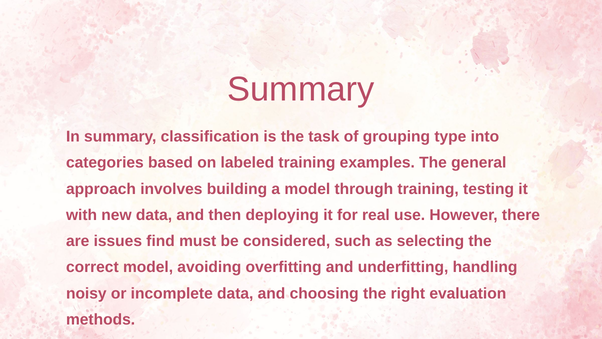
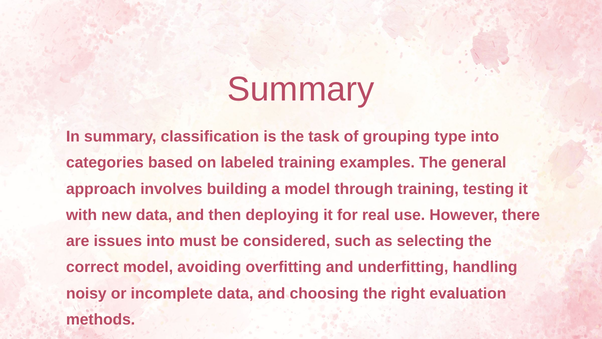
issues find: find -> into
